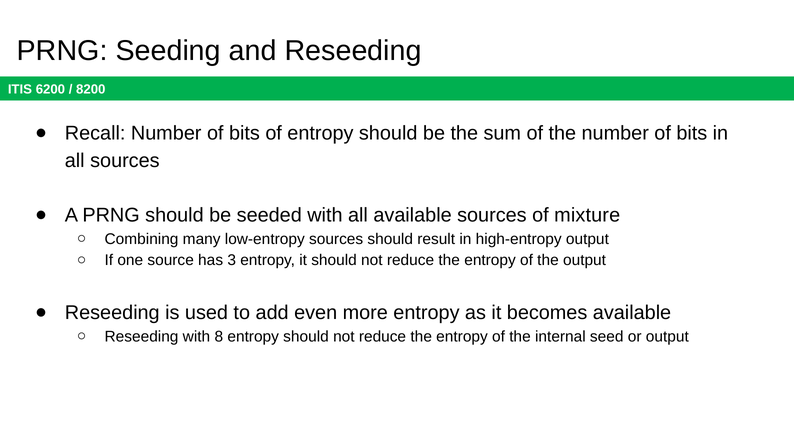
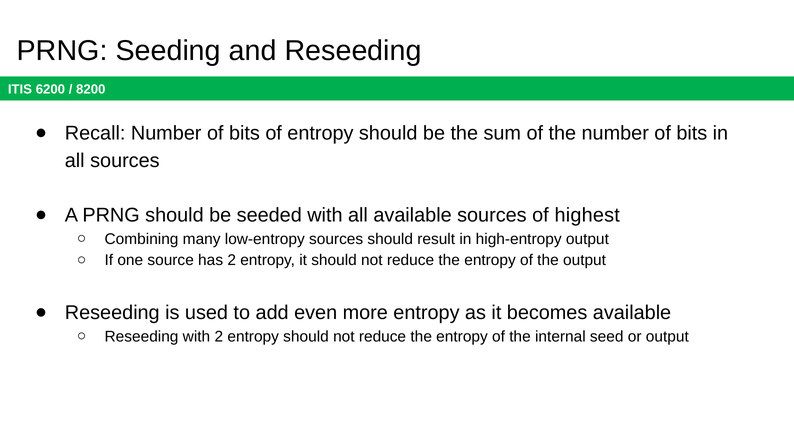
mixture: mixture -> highest
has 3: 3 -> 2
with 8: 8 -> 2
